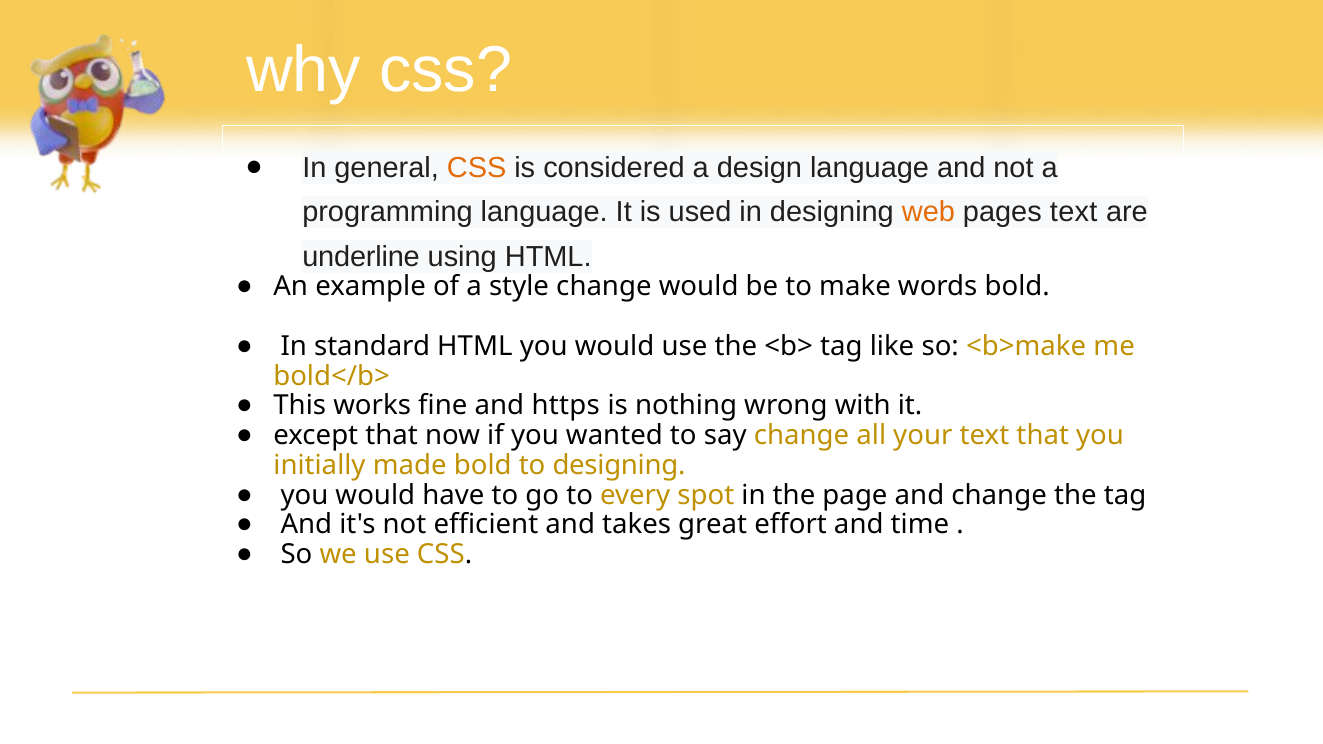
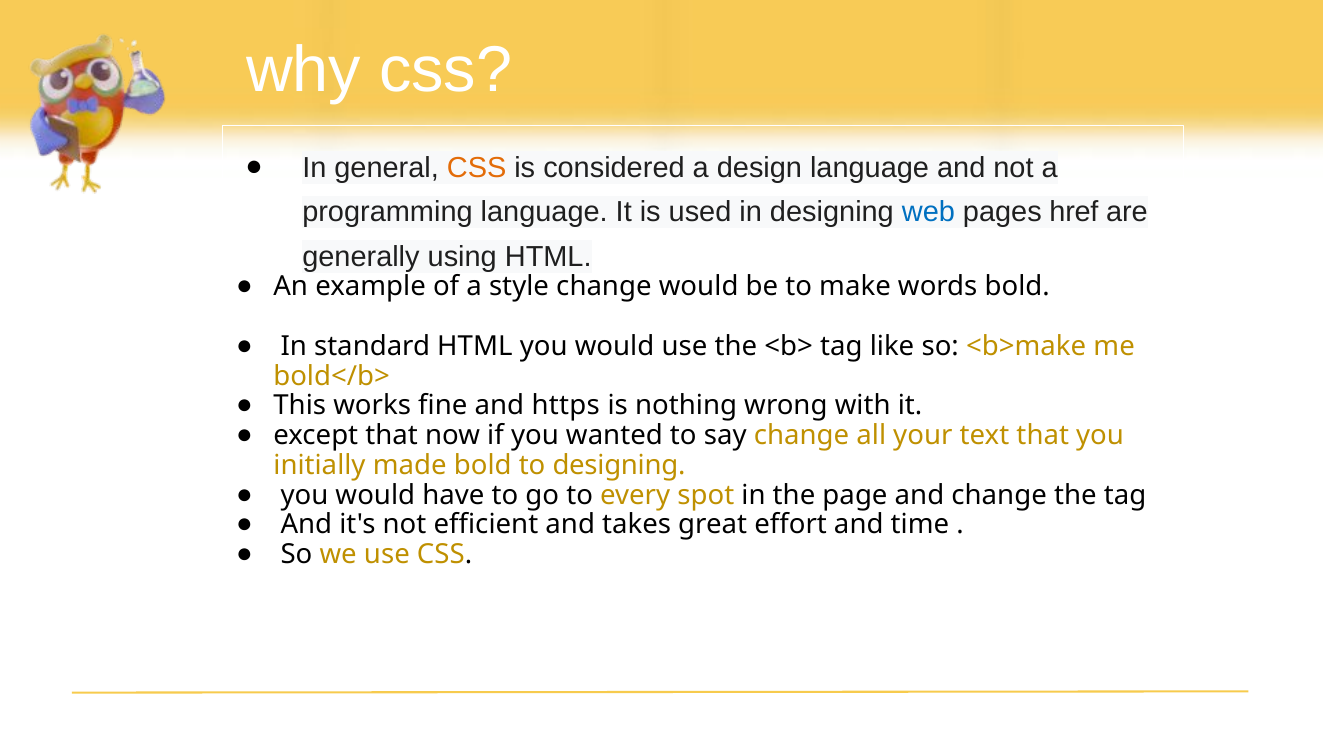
web colour: orange -> blue
pages text: text -> href
underline: underline -> generally
